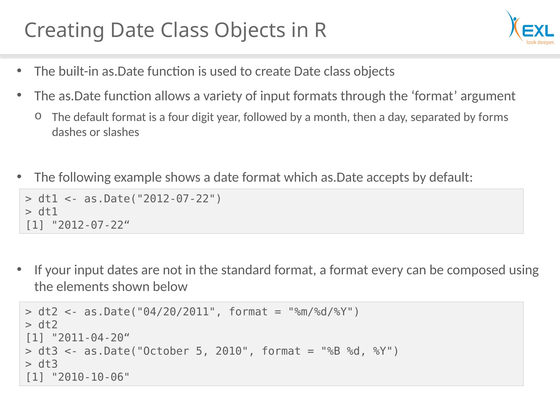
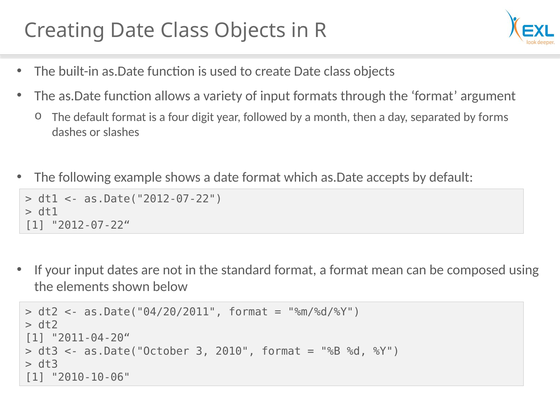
every: every -> mean
5: 5 -> 3
